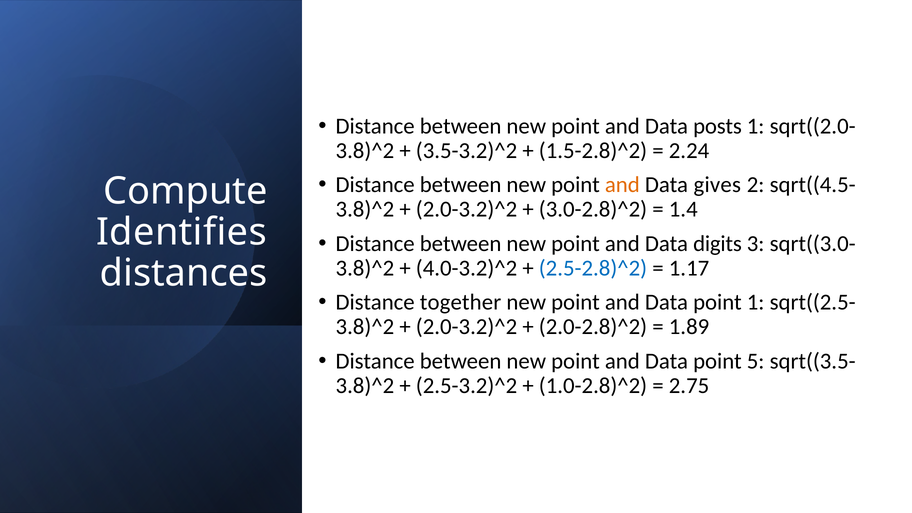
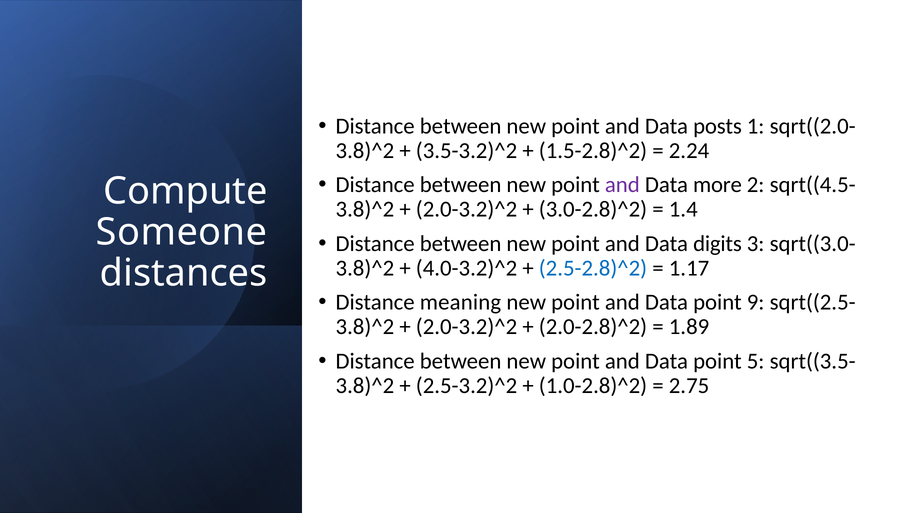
and at (622, 185) colour: orange -> purple
gives: gives -> more
Identifies: Identifies -> Someone
together: together -> meaning
point 1: 1 -> 9
